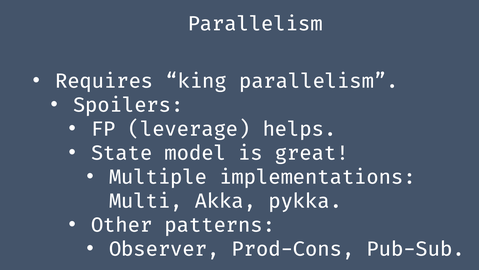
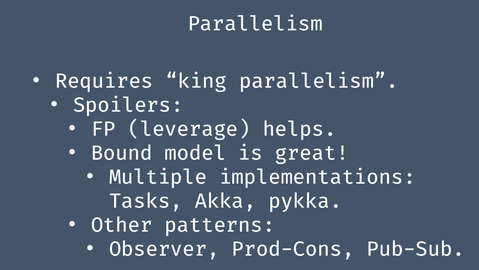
State: State -> Bound
Multi: Multi -> Tasks
